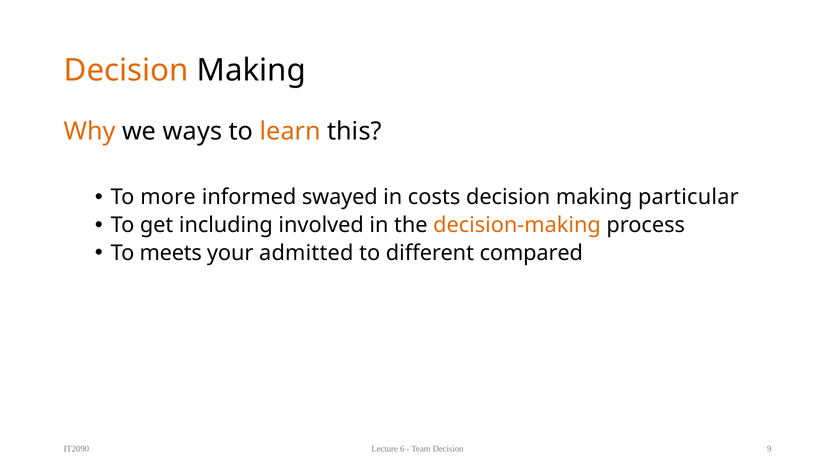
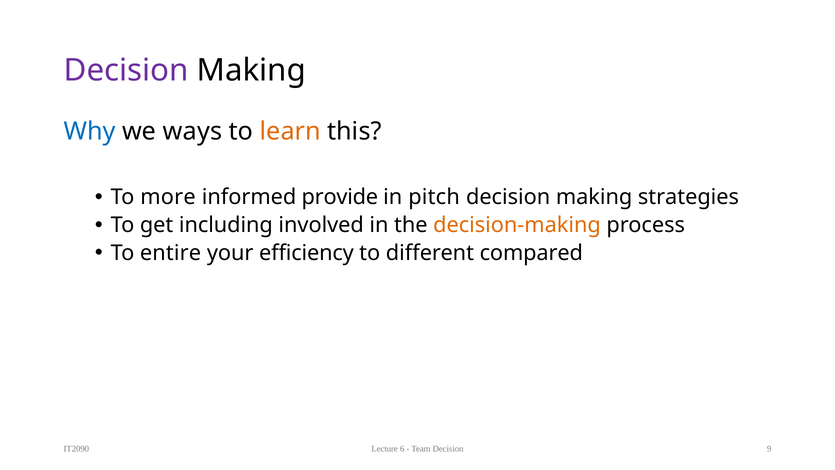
Decision at (126, 70) colour: orange -> purple
Why colour: orange -> blue
swayed: swayed -> provide
costs: costs -> pitch
particular: particular -> strategies
meets: meets -> entire
admitted: admitted -> efficiency
